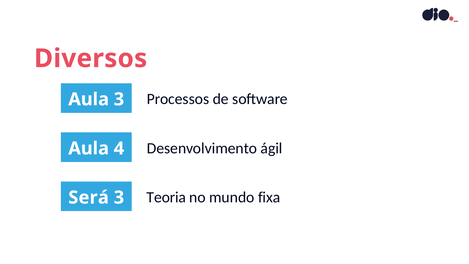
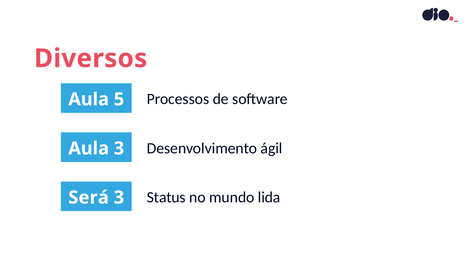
Aula 3: 3 -> 5
Aula 4: 4 -> 3
Teoria: Teoria -> Status
fixa: fixa -> lida
